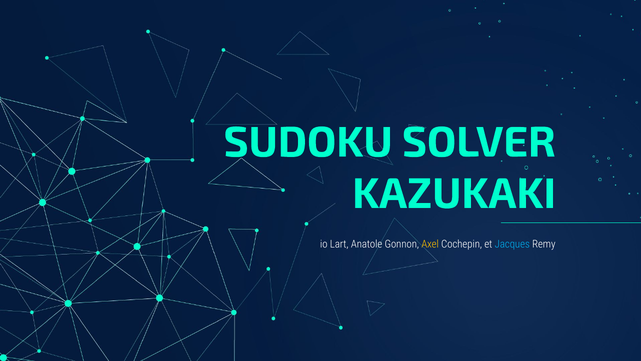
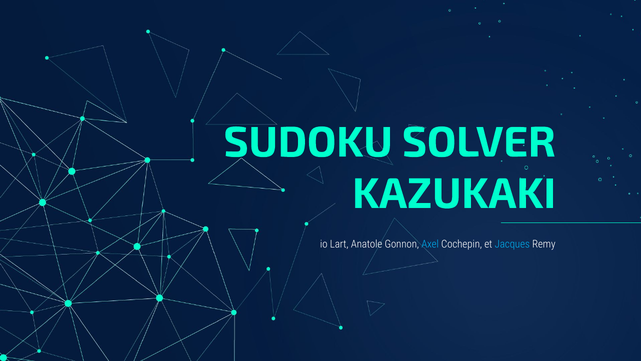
Axel colour: yellow -> light blue
